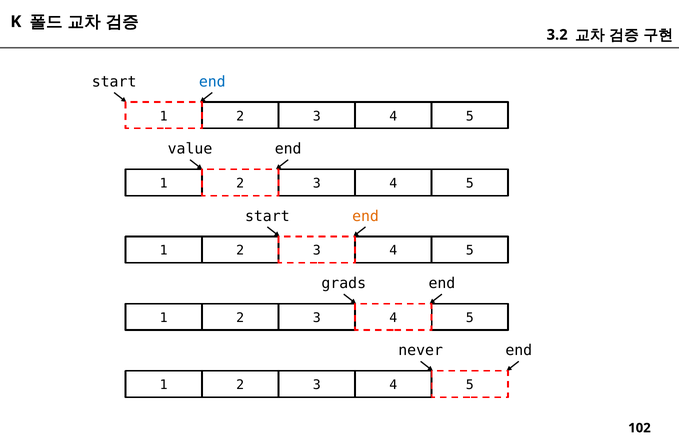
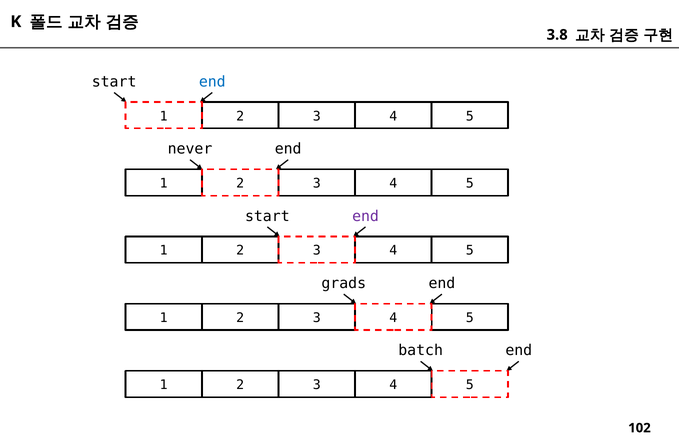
3.2: 3.2 -> 3.8
value: value -> never
end at (366, 216) colour: orange -> purple
never: never -> batch
